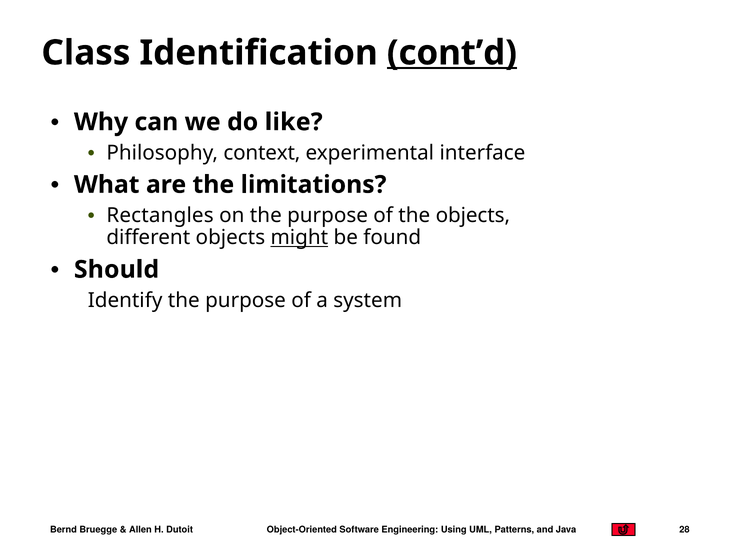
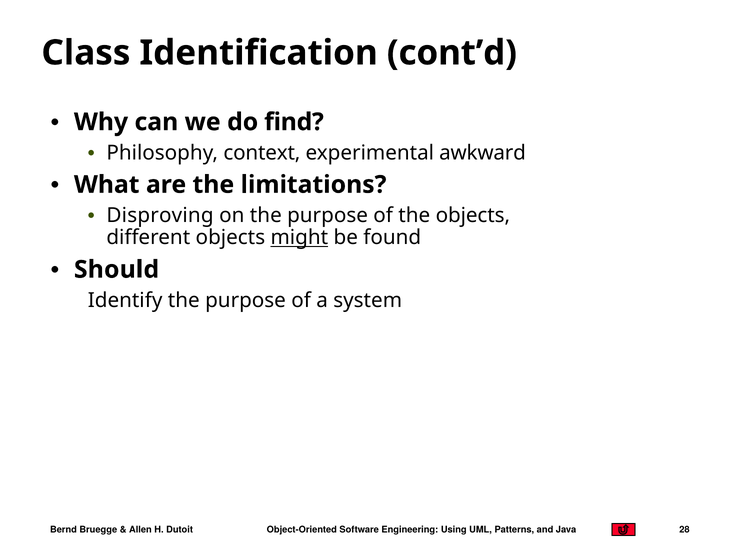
cont’d underline: present -> none
like: like -> find
interface: interface -> awkward
Rectangles: Rectangles -> Disproving
